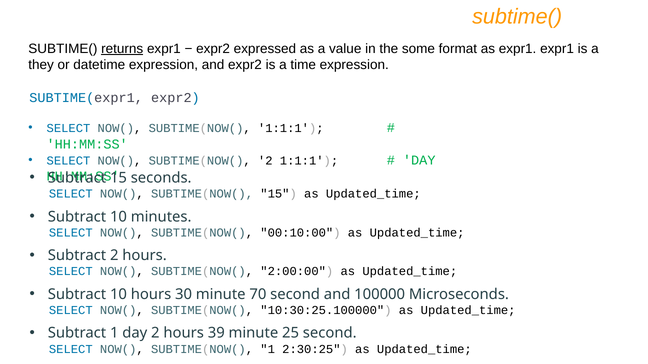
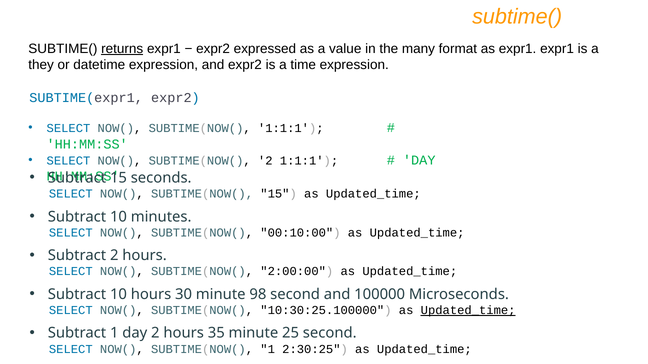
some: some -> many
70: 70 -> 98
Updated_time at (468, 311) underline: none -> present
39: 39 -> 35
